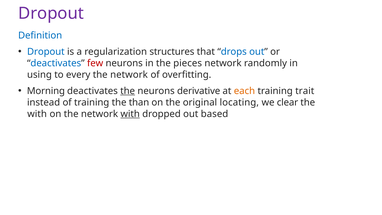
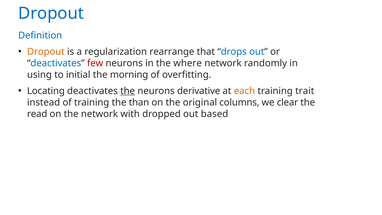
Dropout at (51, 13) colour: purple -> blue
Dropout at (46, 52) colour: blue -> orange
structures: structures -> rearrange
pieces: pieces -> where
every: every -> initial
network at (129, 75): network -> morning
Morning: Morning -> Locating
locating: locating -> columns
with at (37, 114): with -> read
with at (130, 114) underline: present -> none
